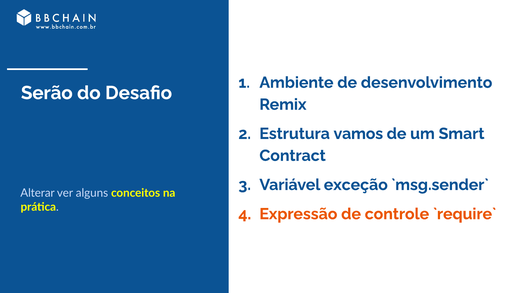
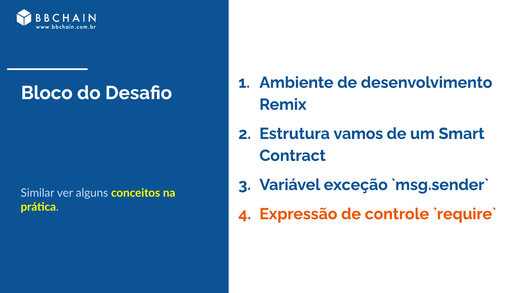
Serão: Serão -> Bloco
Alterar: Alterar -> Similar
